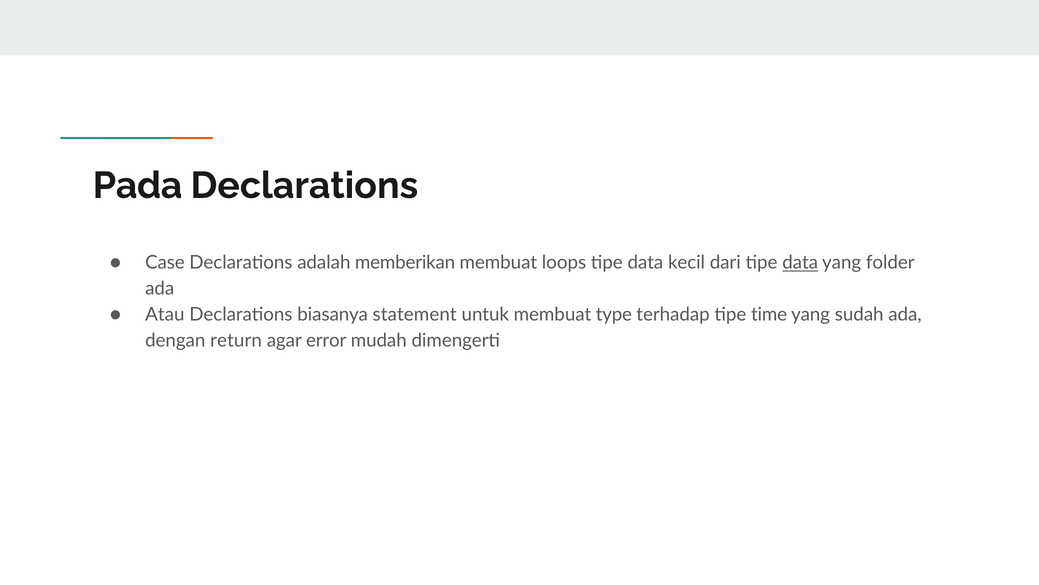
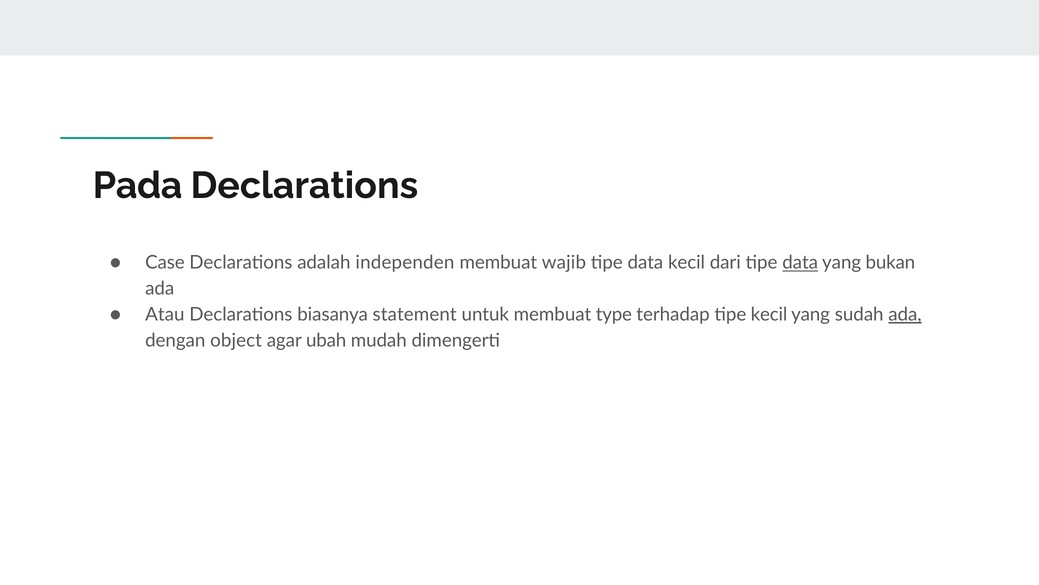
memberikan: memberikan -> independen
loops: loops -> wajib
folder: folder -> bukan
tipe time: time -> kecil
ada at (905, 314) underline: none -> present
return: return -> object
error: error -> ubah
